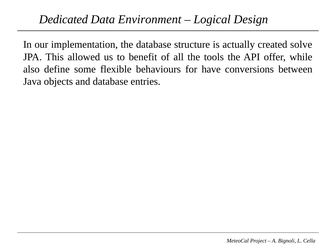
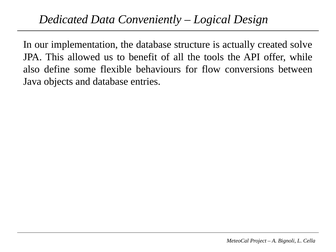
Environment: Environment -> Conveniently
have: have -> flow
